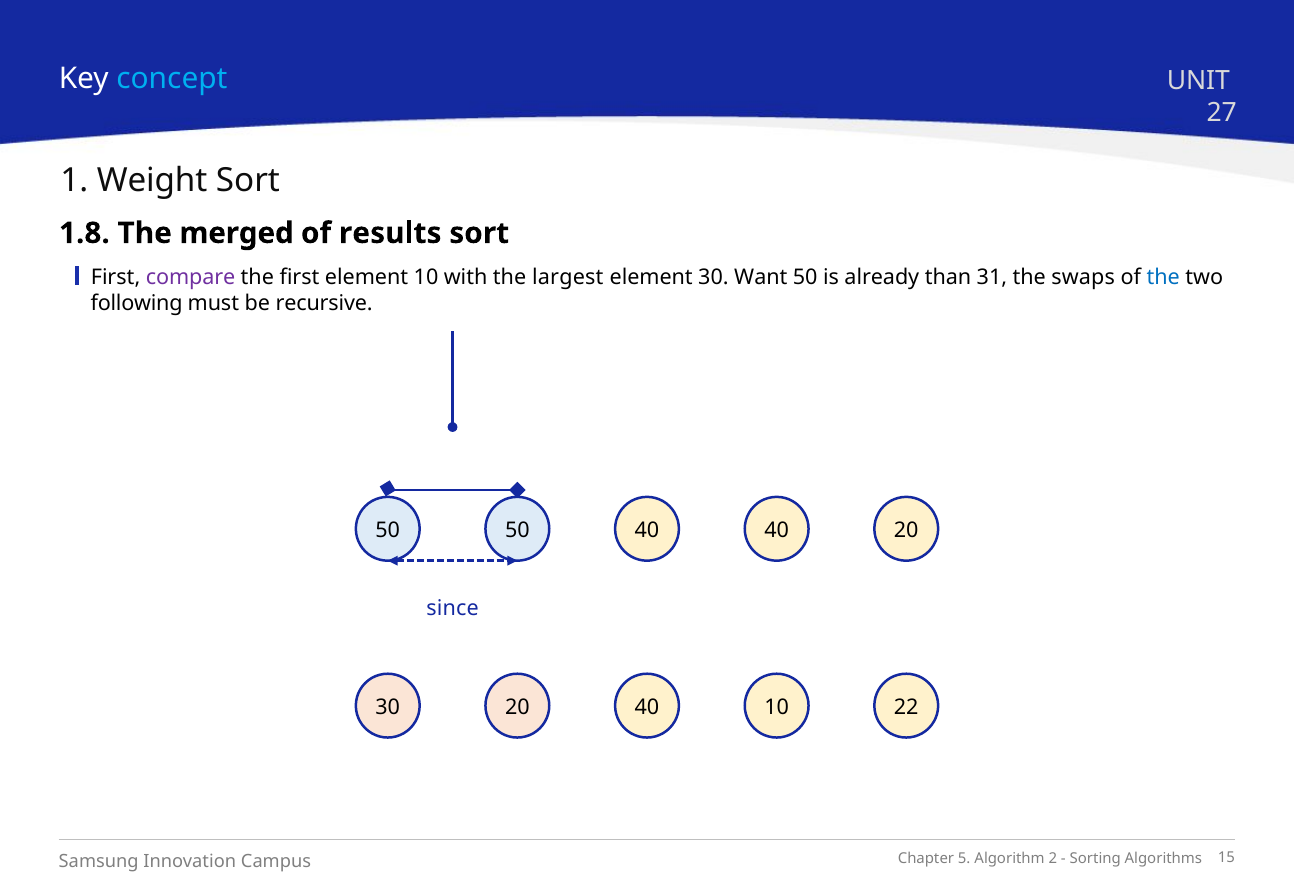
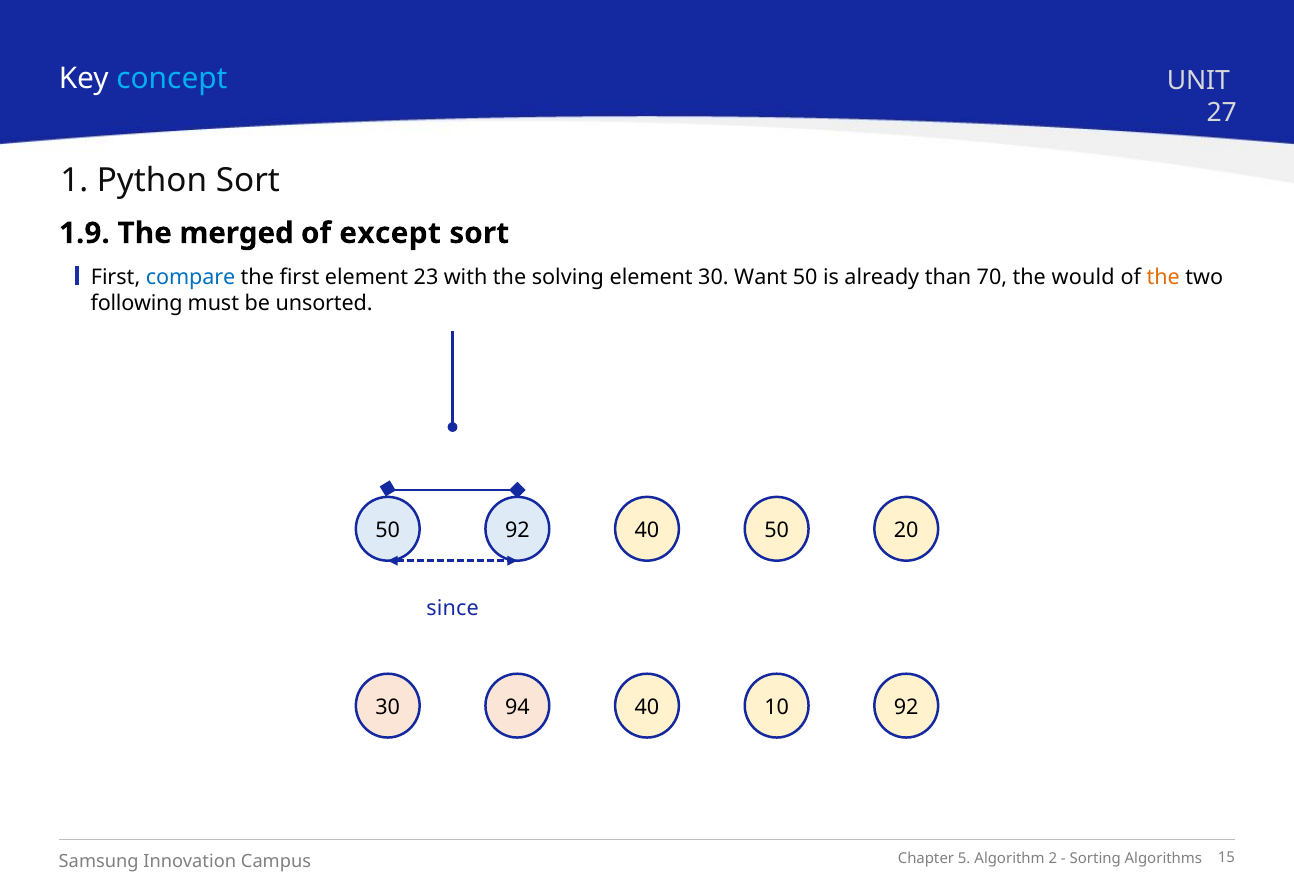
Weight: Weight -> Python
1.8: 1.8 -> 1.9
results: results -> except
compare colour: purple -> blue
element 10: 10 -> 23
largest: largest -> solving
31: 31 -> 70
swaps: swaps -> would
the at (1163, 277) colour: blue -> orange
recursive: recursive -> unsorted
50 50: 50 -> 92
40 40: 40 -> 50
30 20: 20 -> 94
10 22: 22 -> 92
